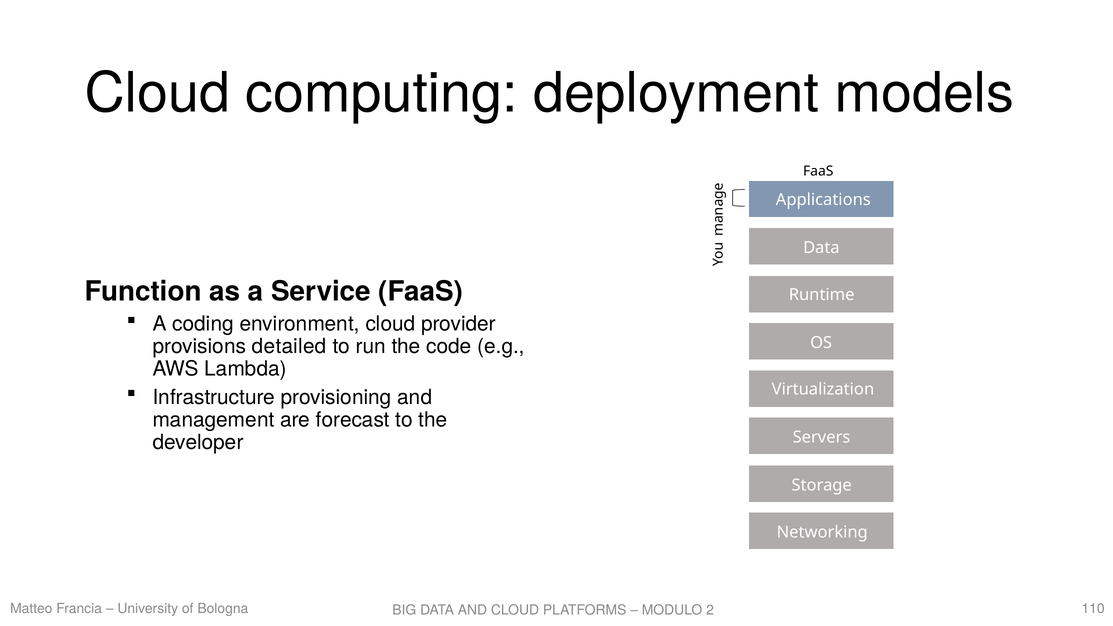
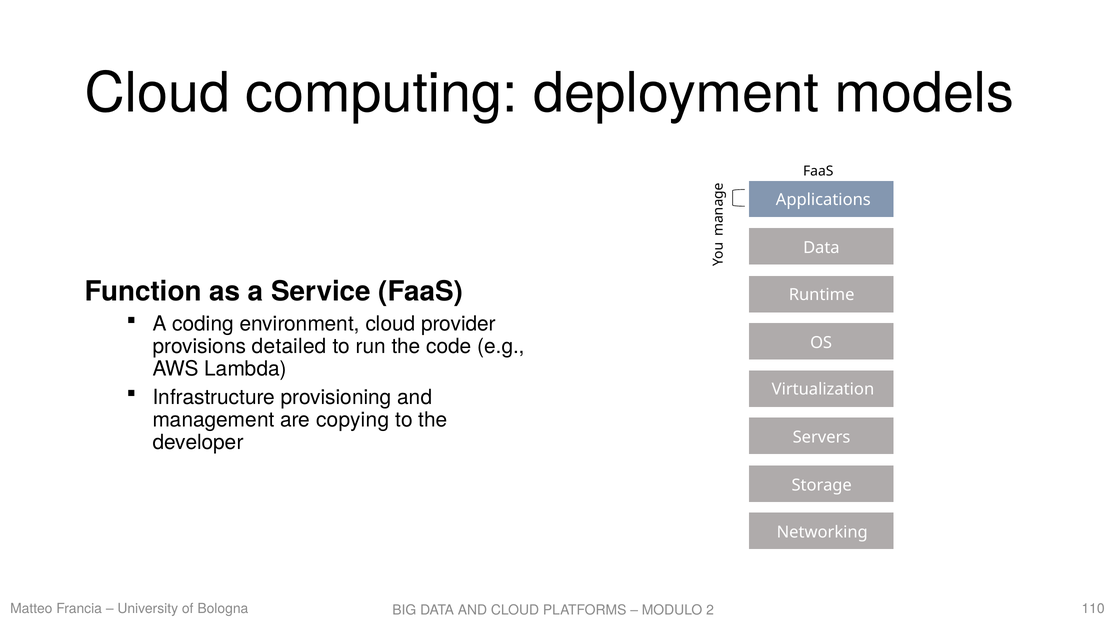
forecast: forecast -> copying
